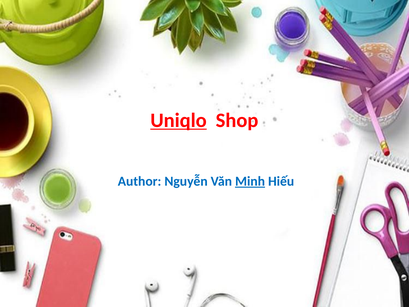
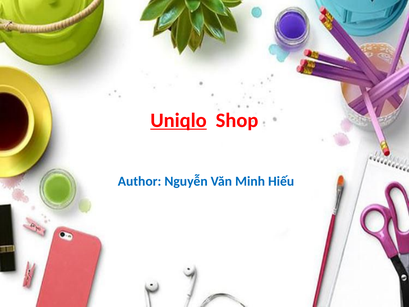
Minh underline: present -> none
